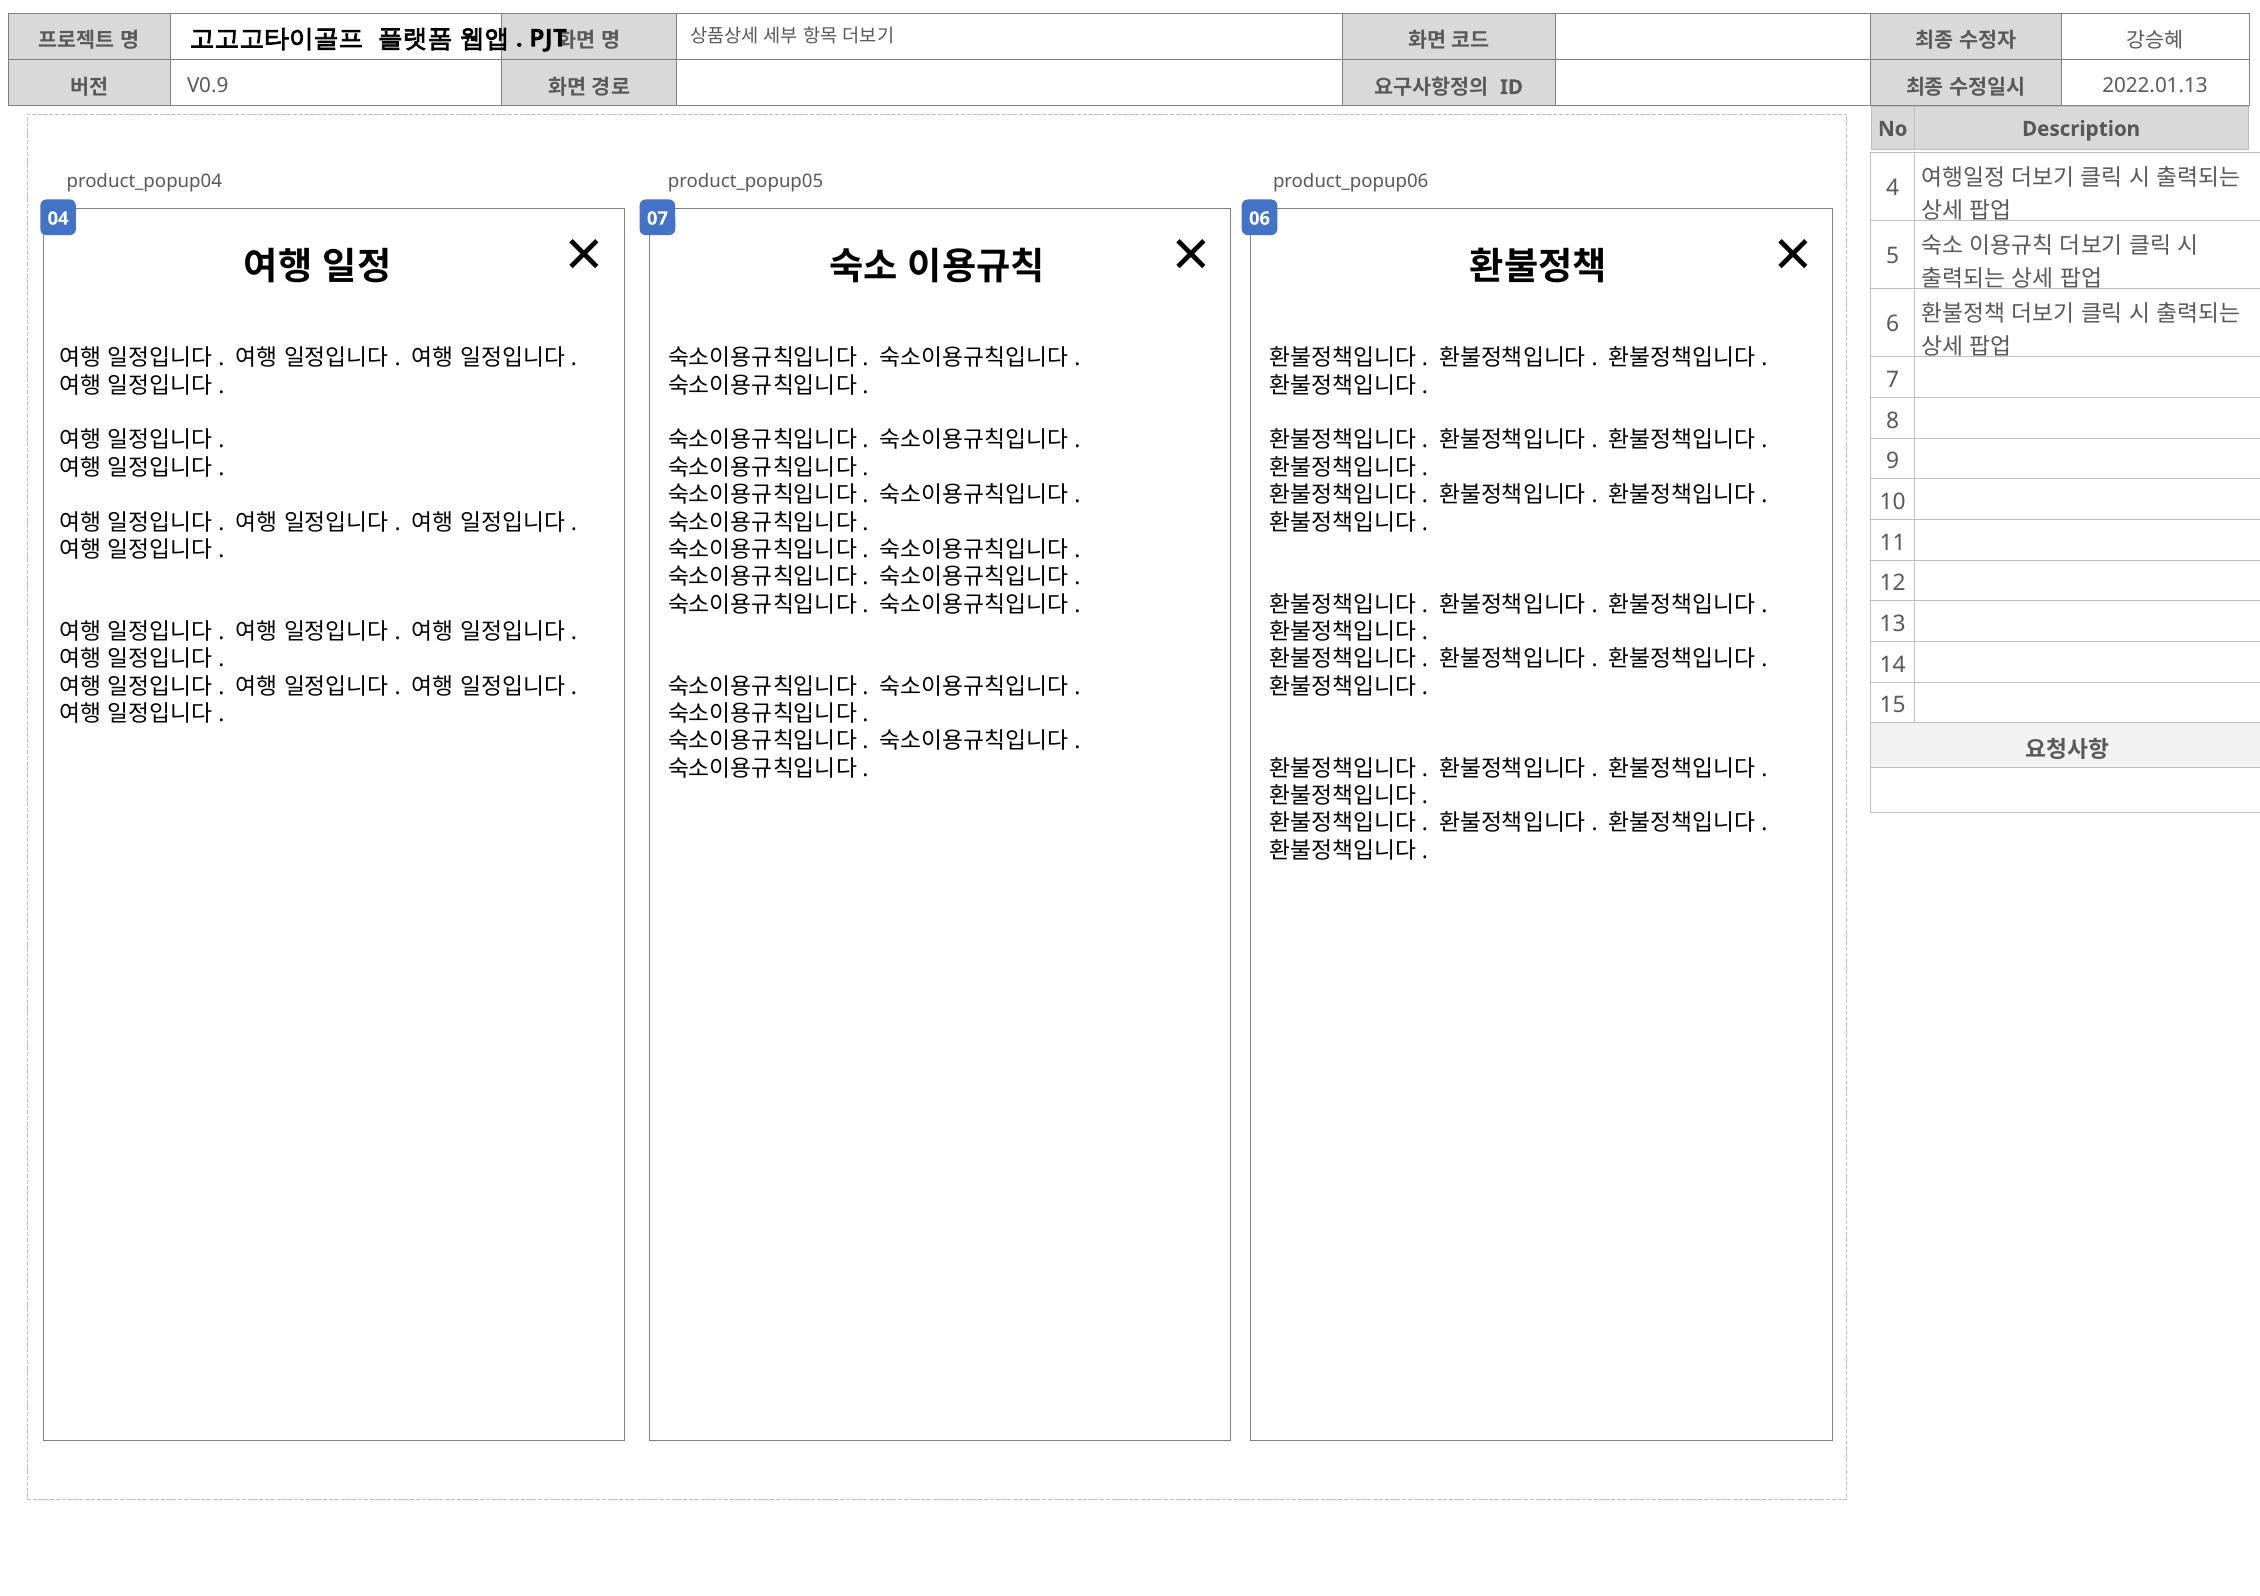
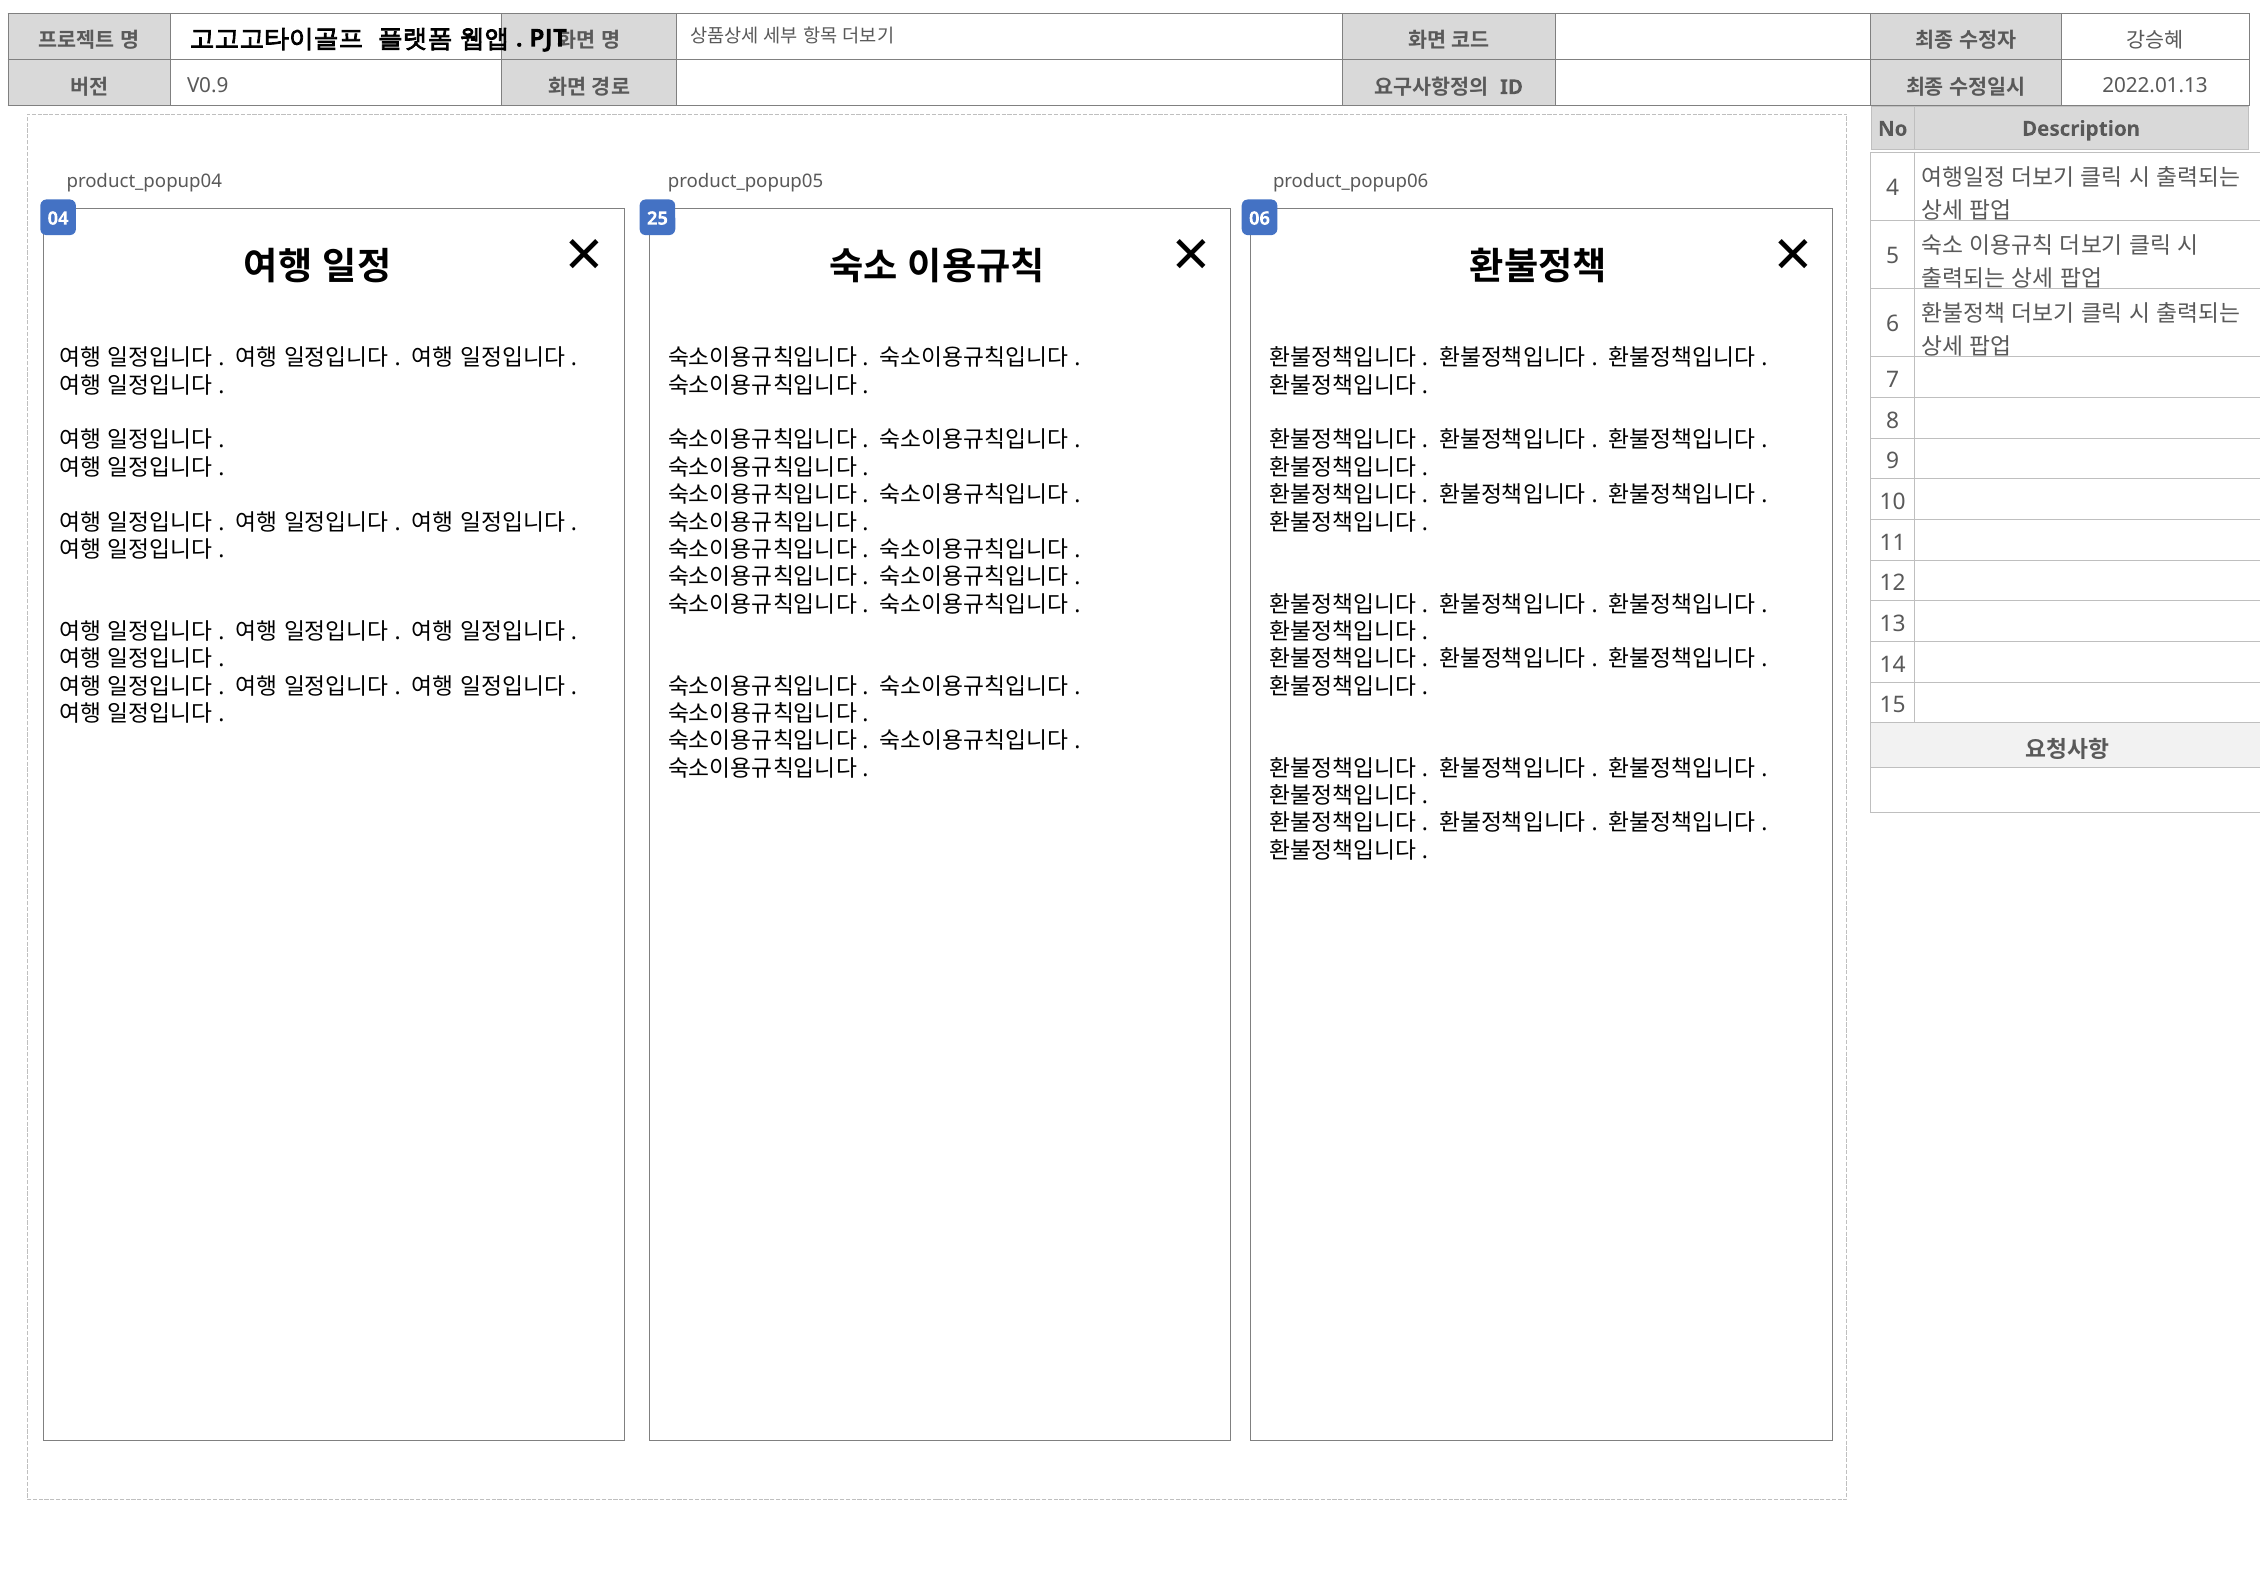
07: 07 -> 25
